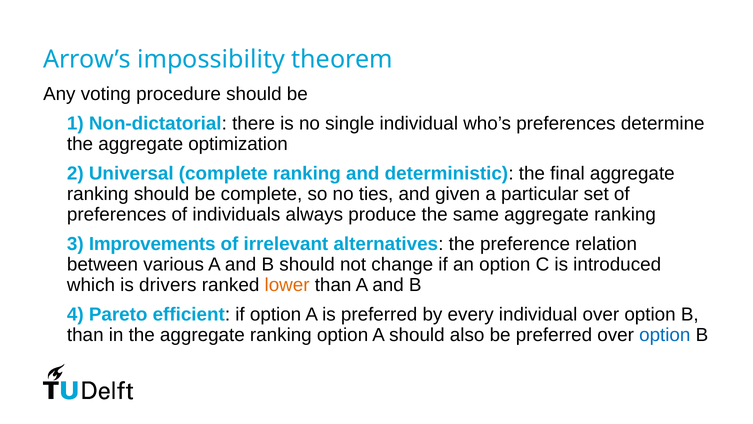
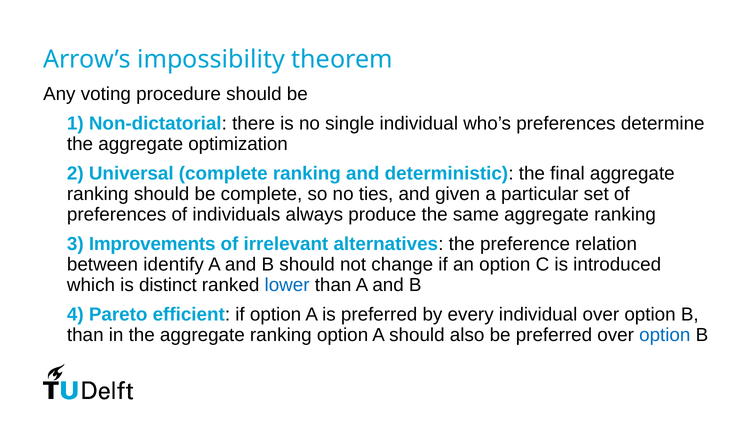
various: various -> identify
drivers: drivers -> distinct
lower colour: orange -> blue
